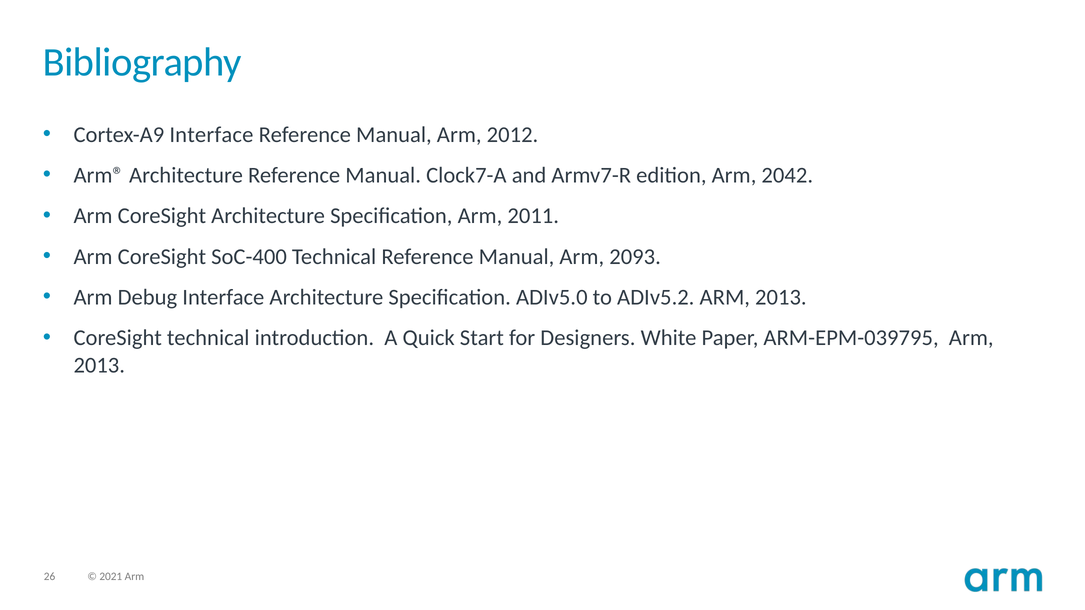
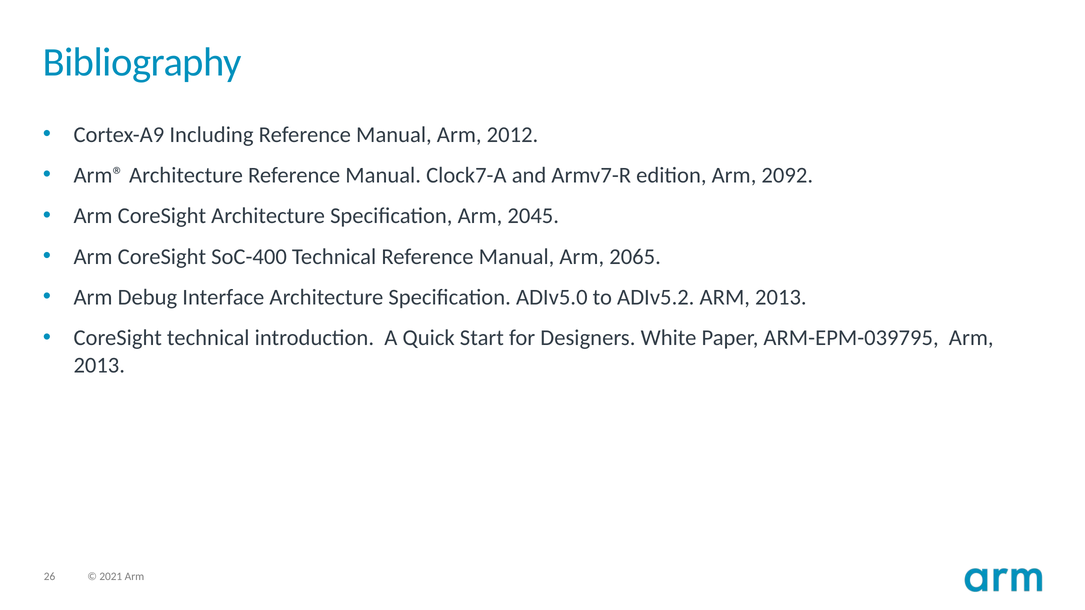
Cortex-A9 Interface: Interface -> Including
2042: 2042 -> 2092
2011: 2011 -> 2045
2093: 2093 -> 2065
